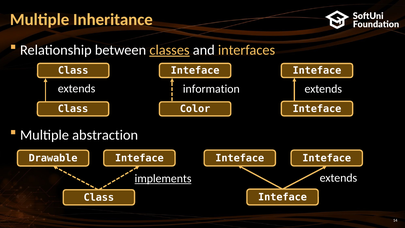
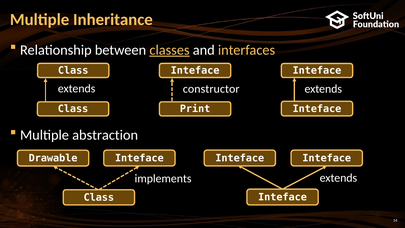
information: information -> constructor
Color: Color -> Print
implements underline: present -> none
